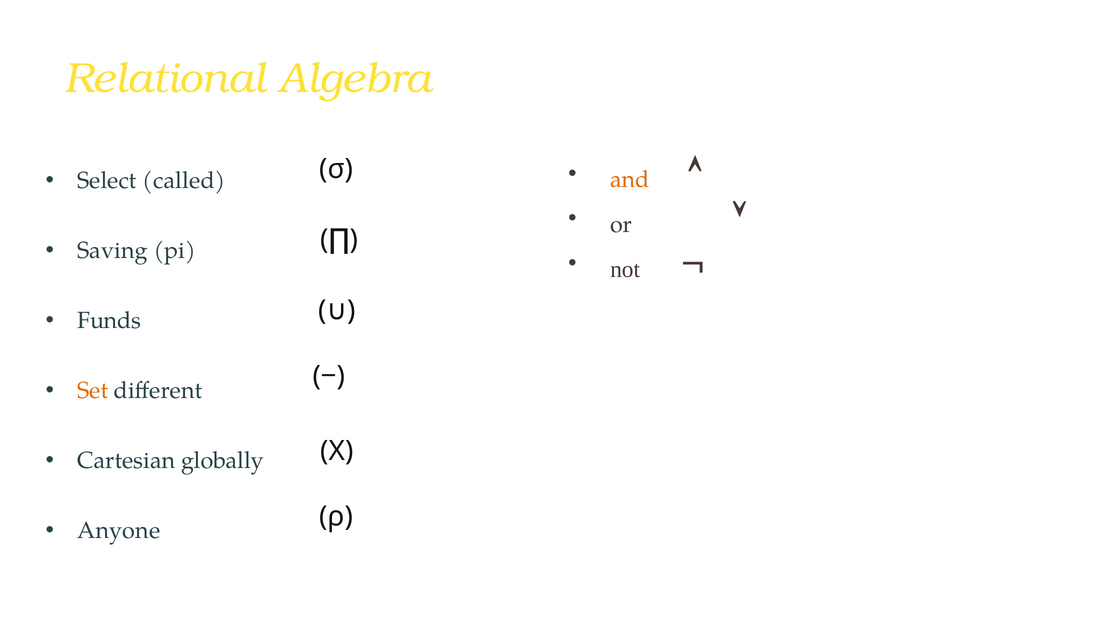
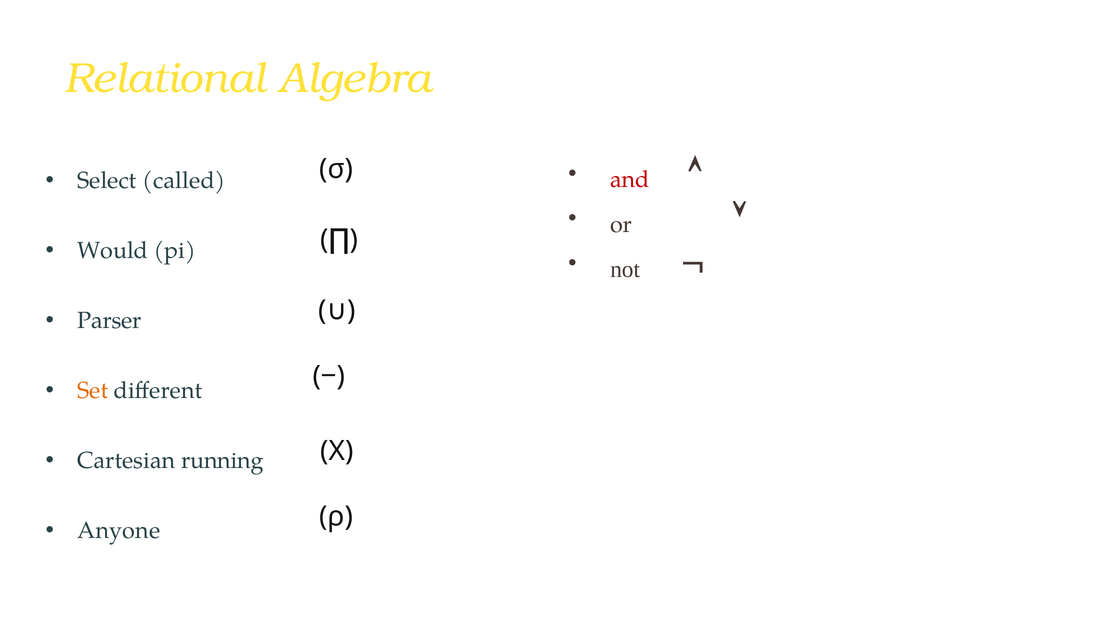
and colour: orange -> red
Saving: Saving -> Would
Funds: Funds -> Parser
globally: globally -> running
